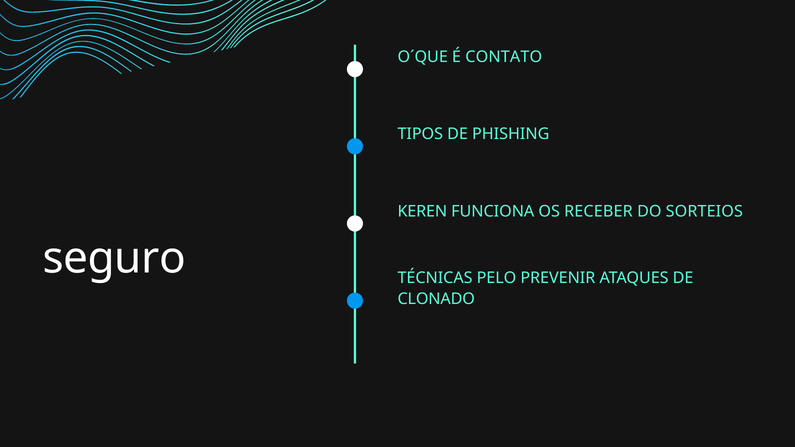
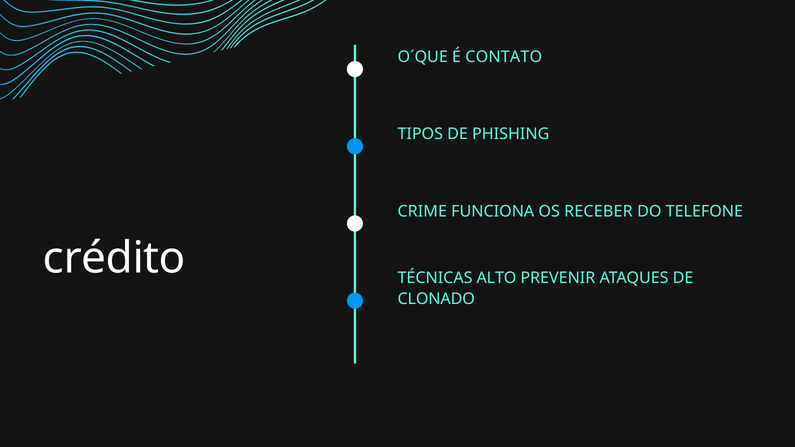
KEREN: KEREN -> CRIME
SORTEIOS: SORTEIOS -> TELEFONE
seguro: seguro -> crédito
PELO: PELO -> ALTO
